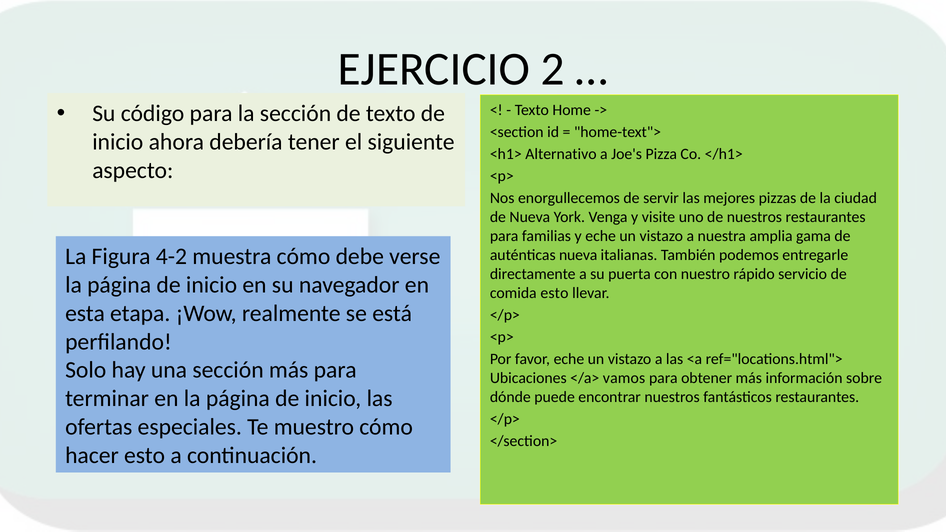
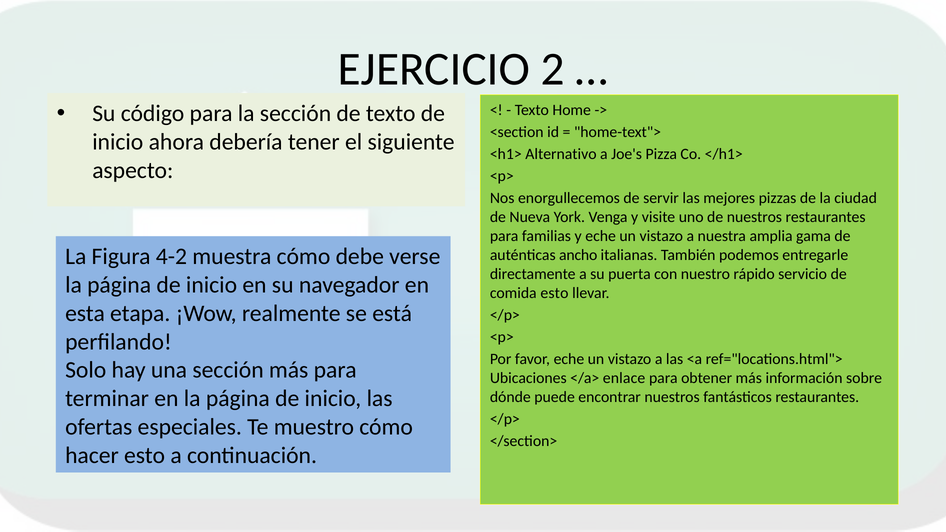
auténticas nueva: nueva -> ancho
vamos: vamos -> enlace
